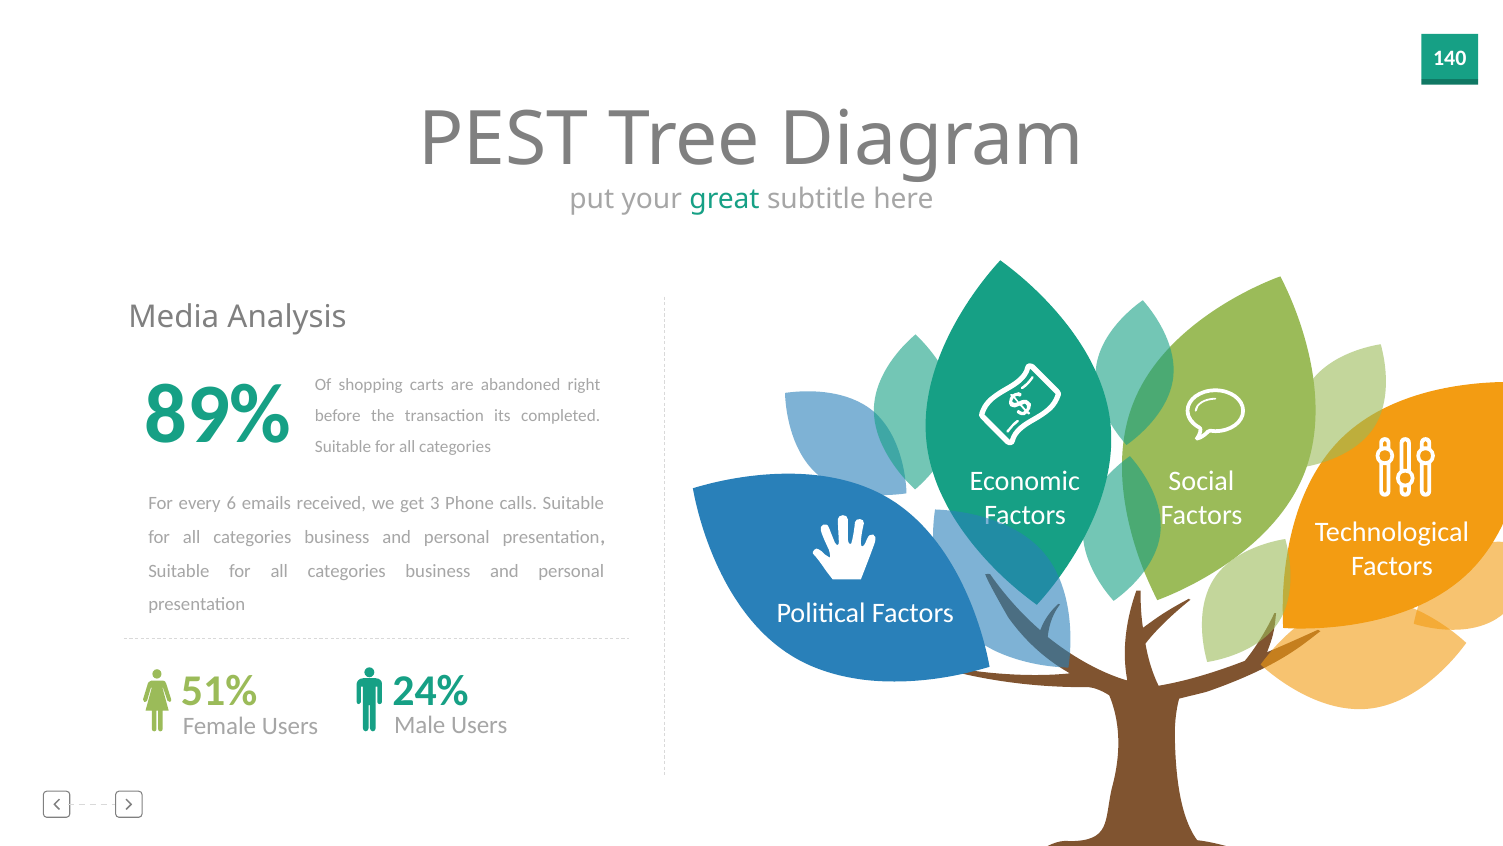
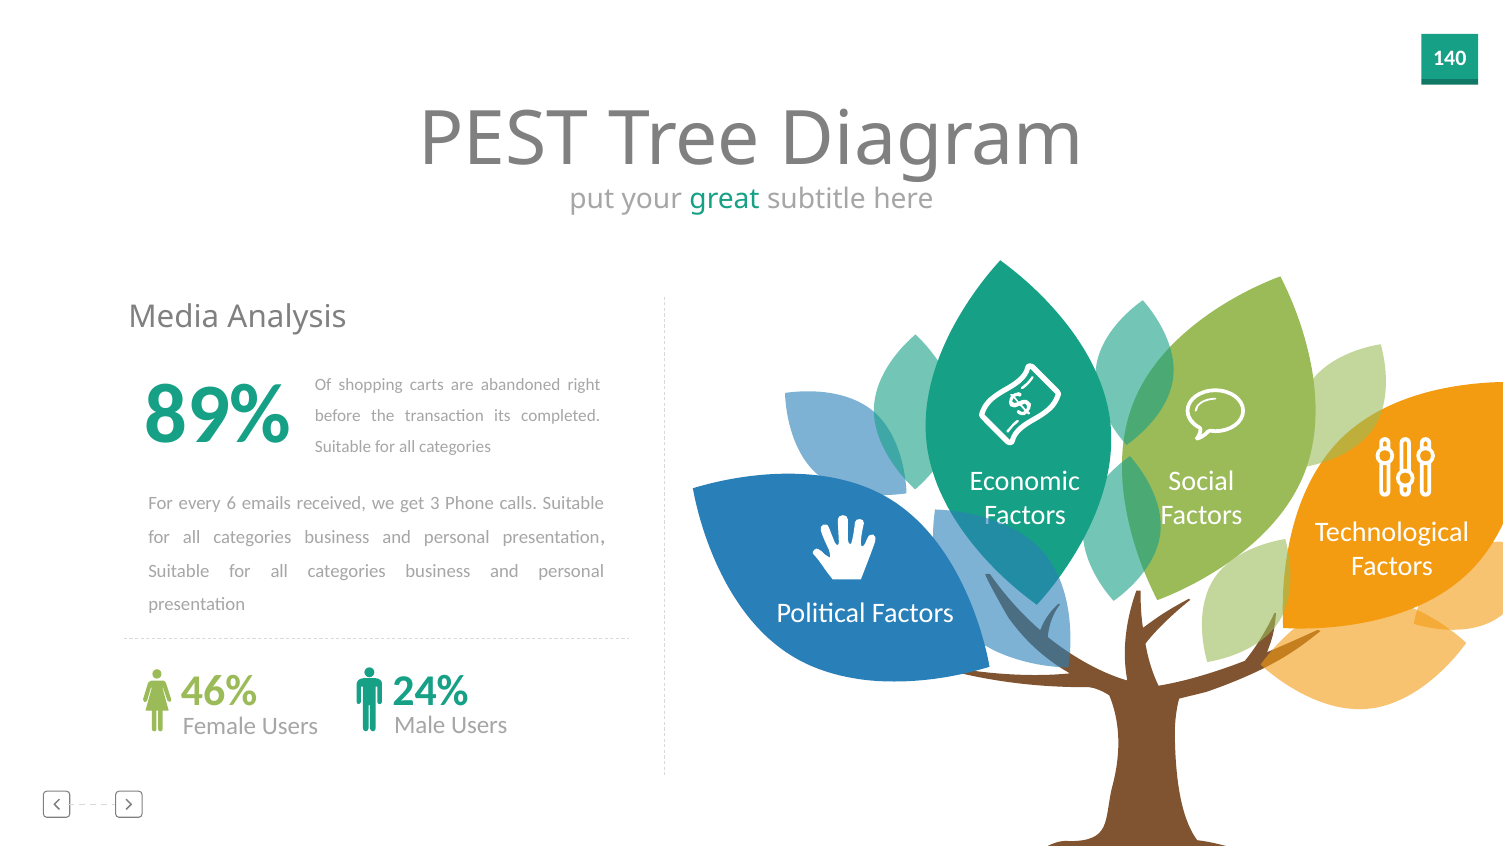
51%: 51% -> 46%
